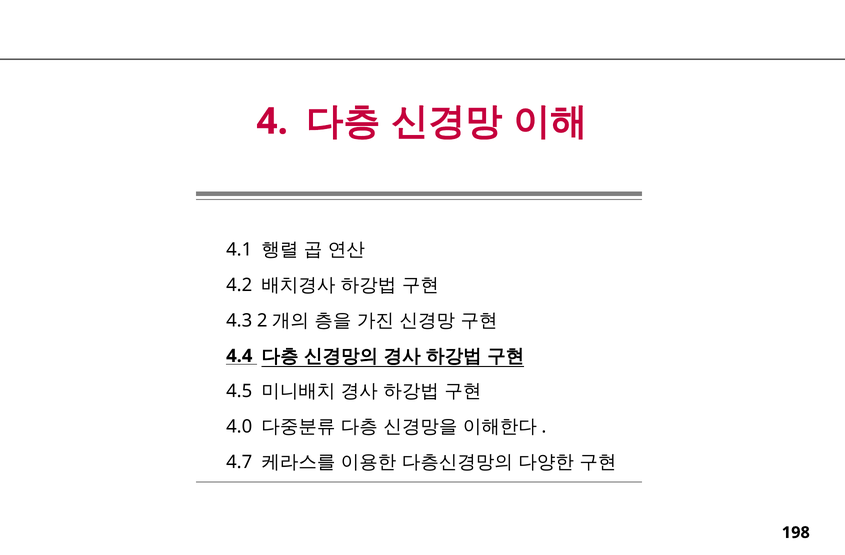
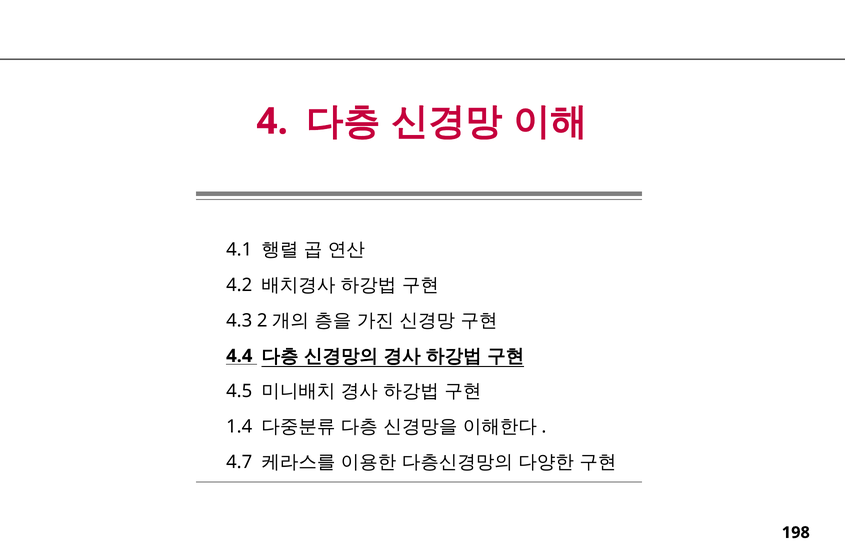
4.0: 4.0 -> 1.4
